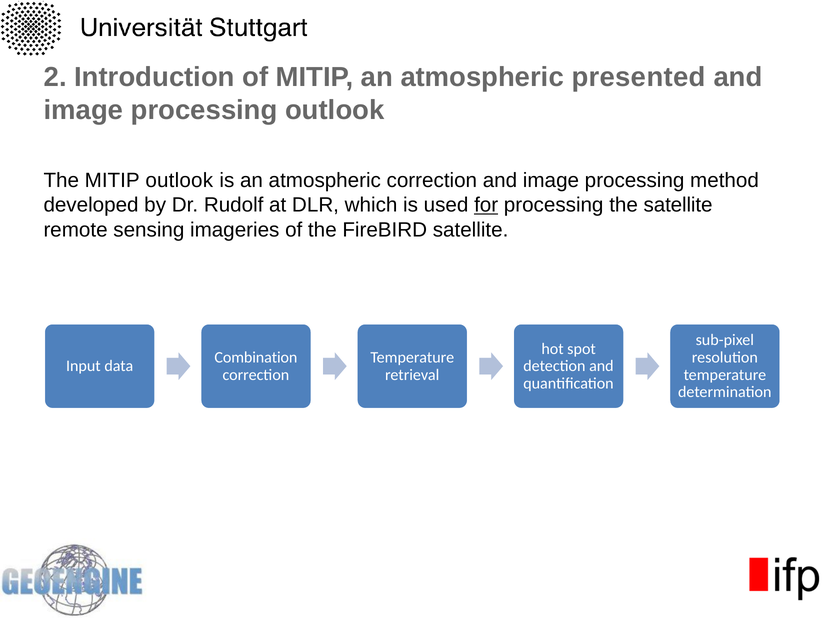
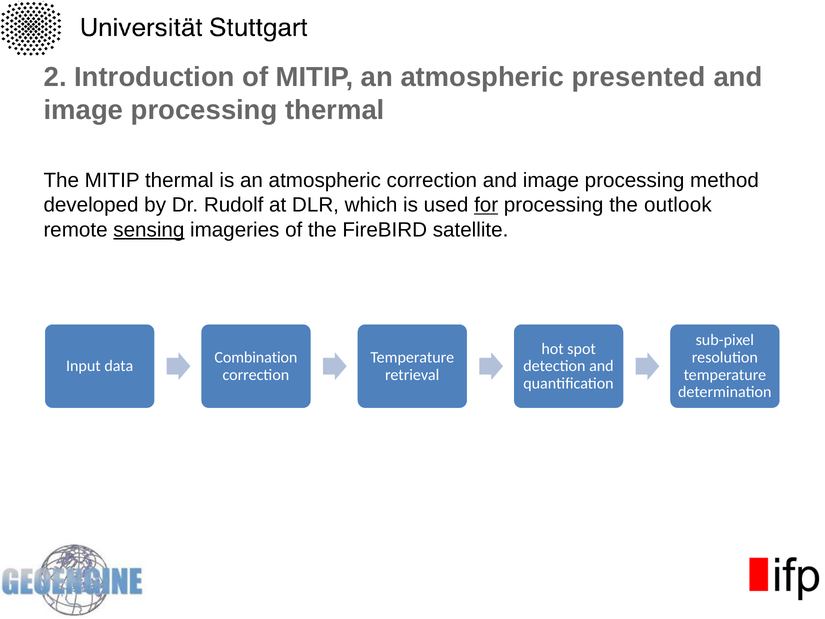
processing outlook: outlook -> thermal
MITIP outlook: outlook -> thermal
the satellite: satellite -> outlook
sensing underline: none -> present
